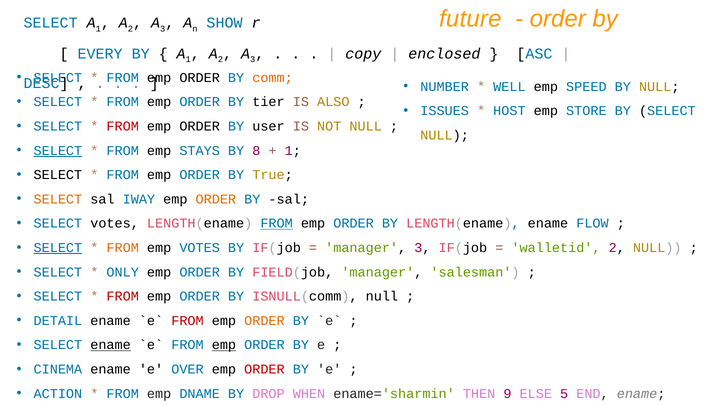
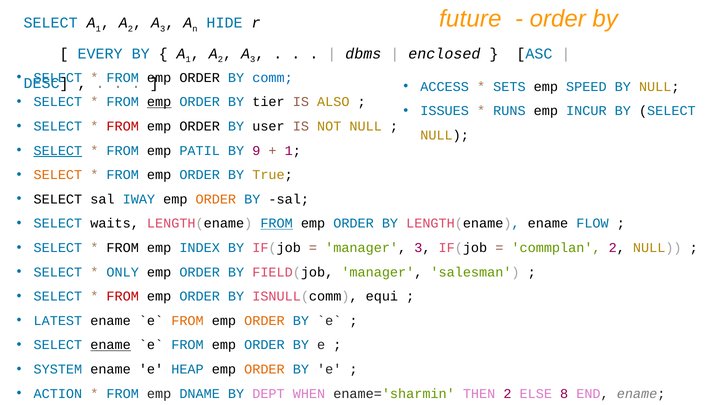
SHOW: SHOW -> HIDE
copy: copy -> dbms
comm colour: orange -> blue
NUMBER: NUMBER -> ACCESS
WELL: WELL -> SETS
emp at (159, 102) underline: none -> present
HOST: HOST -> RUNS
STORE: STORE -> INCUR
STAYS: STAYS -> PATIL
8: 8 -> 9
SELECT at (58, 175) colour: black -> orange
SELECT at (58, 199) colour: orange -> black
SELECT votes: votes -> waits
SELECT at (58, 248) underline: present -> none
FROM at (123, 248) colour: orange -> black
emp VOTES: VOTES -> INDEX
walletid: walletid -> commplan
ISNULL(comm null: null -> equi
DETAIL: DETAIL -> LATEST
FROM at (187, 321) colour: red -> orange
emp at (224, 345) underline: present -> none
CINEMA: CINEMA -> SYSTEM
OVER: OVER -> HEAP
ORDER at (264, 369) colour: red -> orange
DROP: DROP -> DEPT
THEN 9: 9 -> 2
5: 5 -> 8
